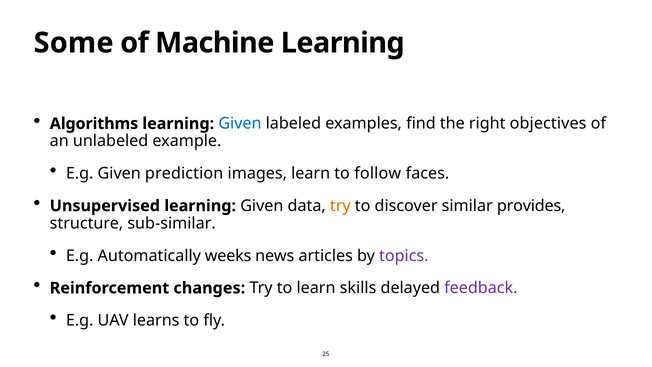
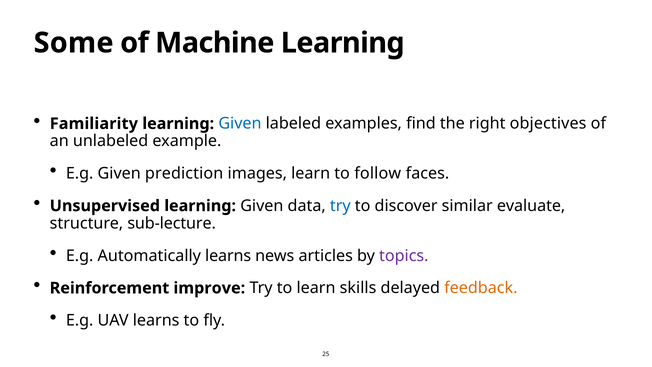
Algorithms: Algorithms -> Familiarity
try at (340, 206) colour: orange -> blue
provides: provides -> evaluate
sub-similar: sub-similar -> sub-lecture
Automatically weeks: weeks -> learns
changes: changes -> improve
feedback colour: purple -> orange
